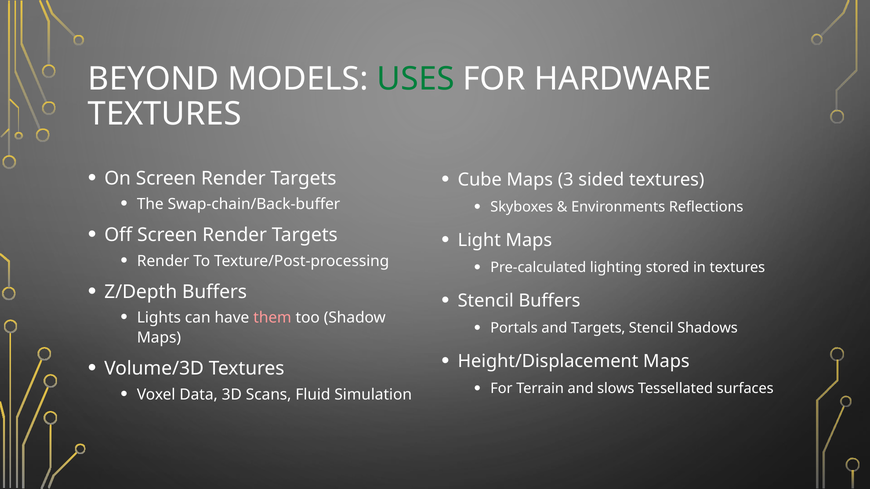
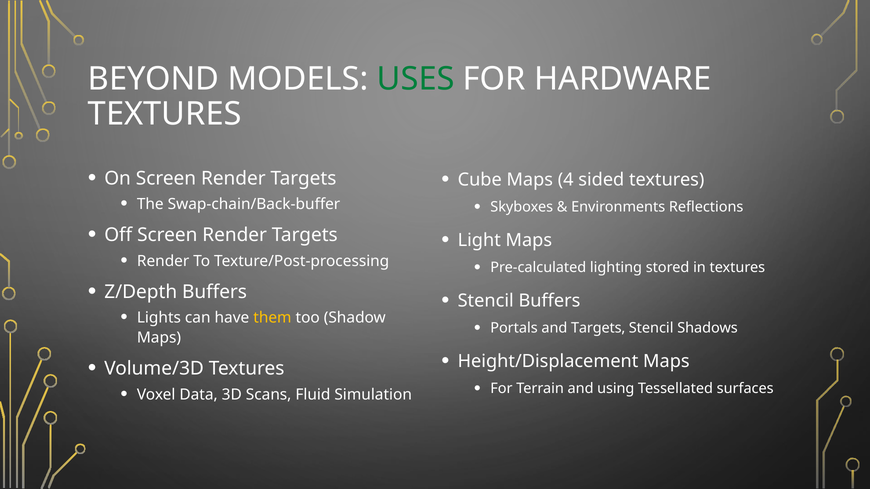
3: 3 -> 4
them colour: pink -> yellow
slows: slows -> using
